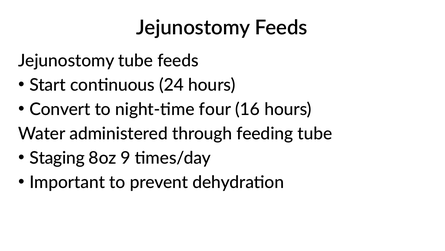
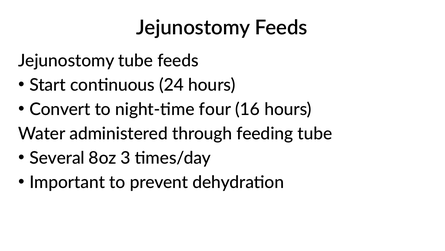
Staging: Staging -> Several
9: 9 -> 3
